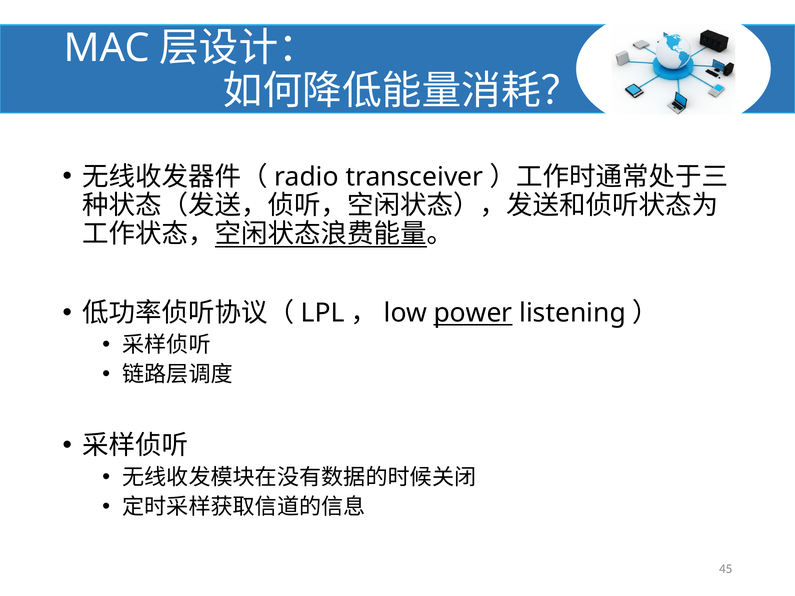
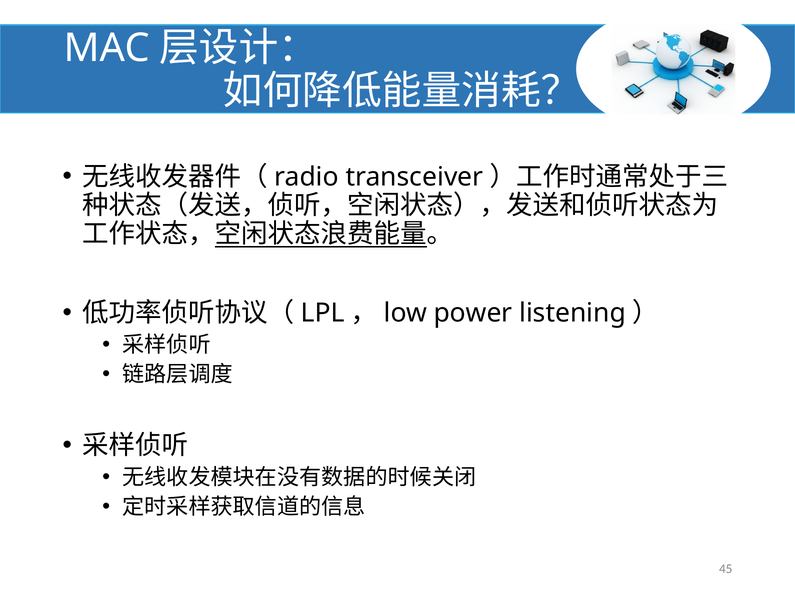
power underline: present -> none
